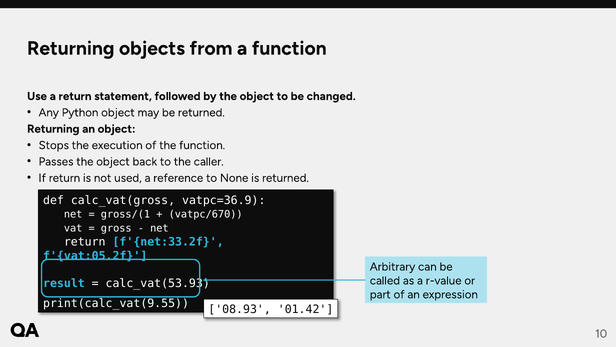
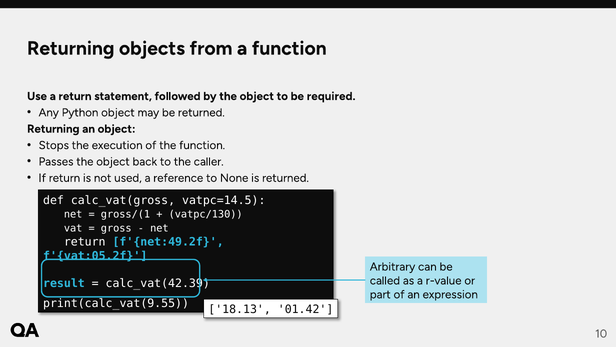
changed: changed -> required
vatpc=36.9: vatpc=36.9 -> vatpc=14.5
vatpc/670: vatpc/670 -> vatpc/130
f'{net:33.2f: f'{net:33.2f -> f'{net:49.2f
calc_vat(53.93: calc_vat(53.93 -> calc_vat(42.39
08.93: 08.93 -> 18.13
